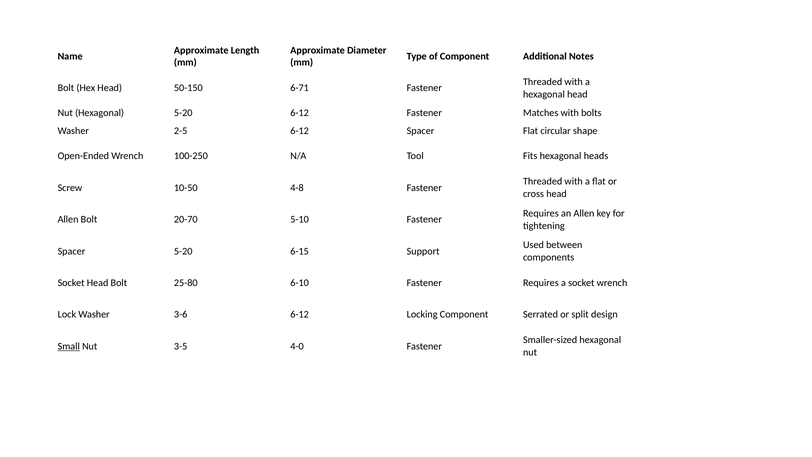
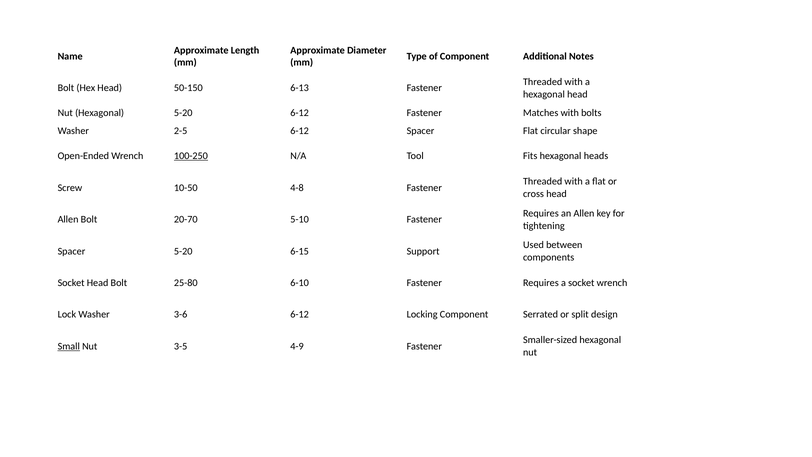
6-71: 6-71 -> 6-13
100-250 underline: none -> present
4-0: 4-0 -> 4-9
